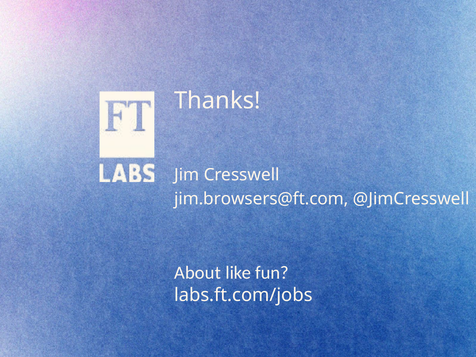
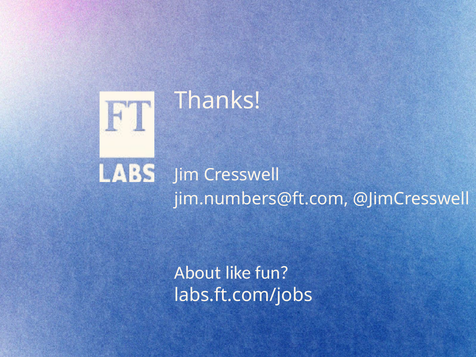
jim.browsers@ft.com: jim.browsers@ft.com -> jim.numbers@ft.com
